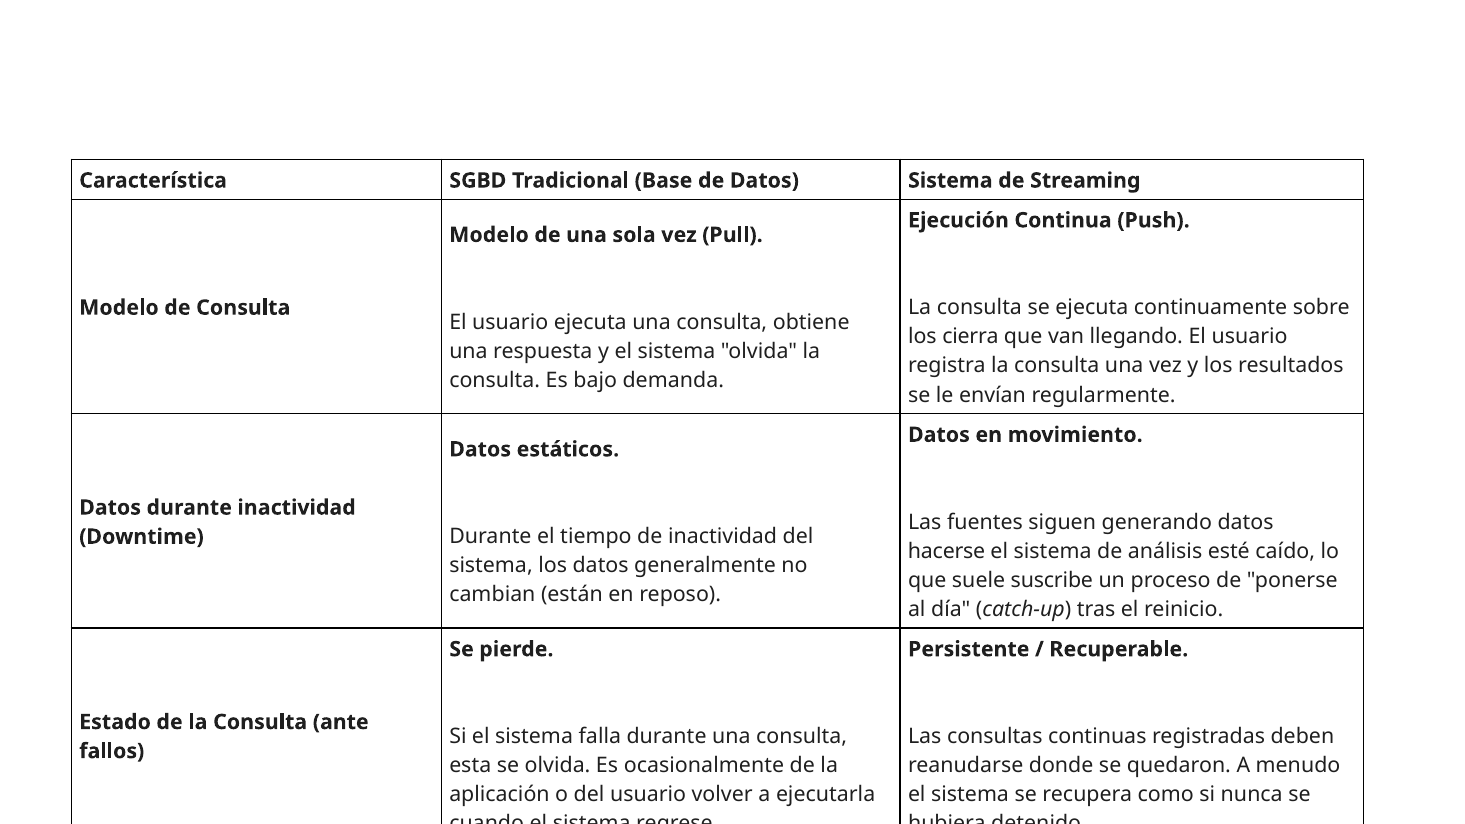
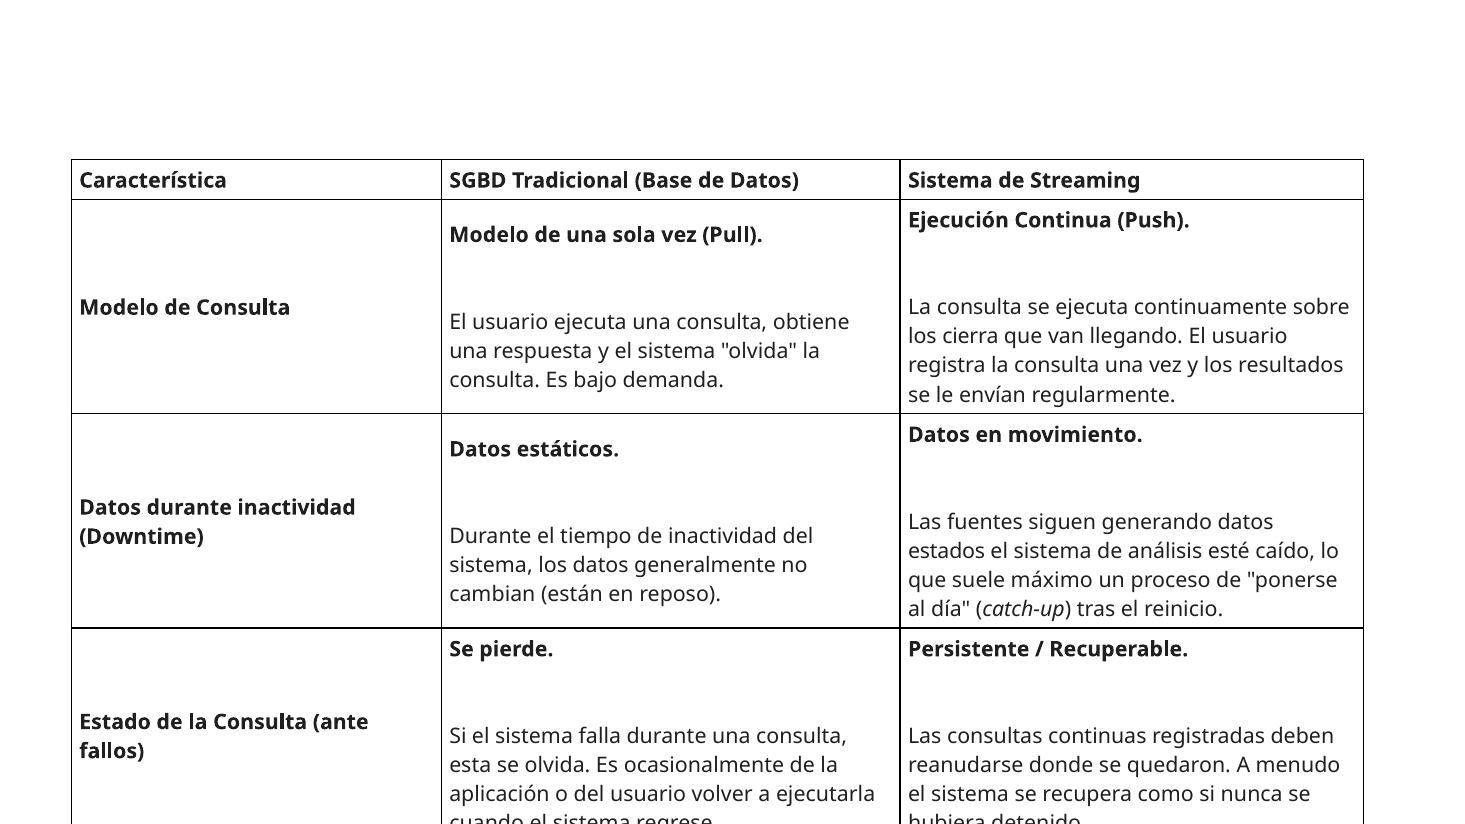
hacerse: hacerse -> estados
suscribe: suscribe -> máximo
